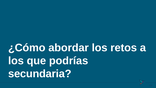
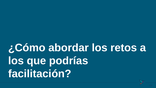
secundaria: secundaria -> facilitación
